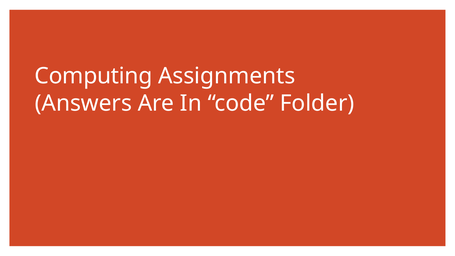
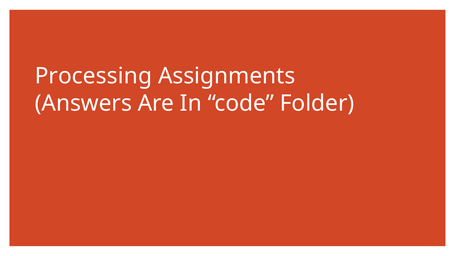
Computing: Computing -> Processing
